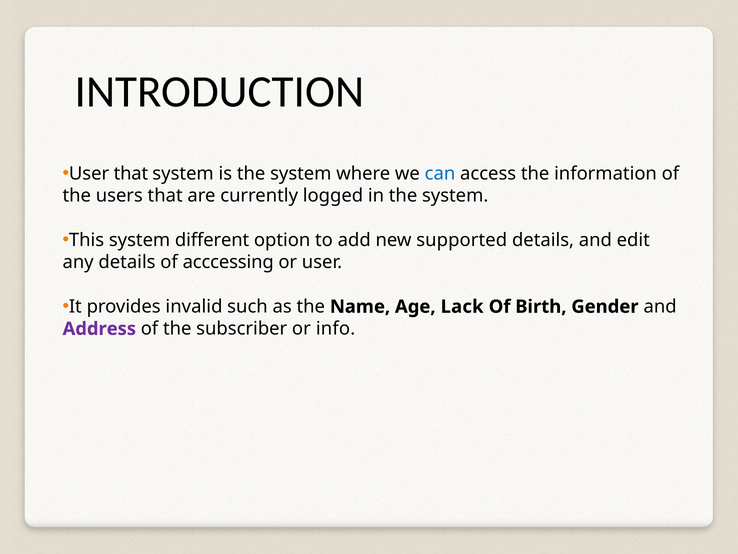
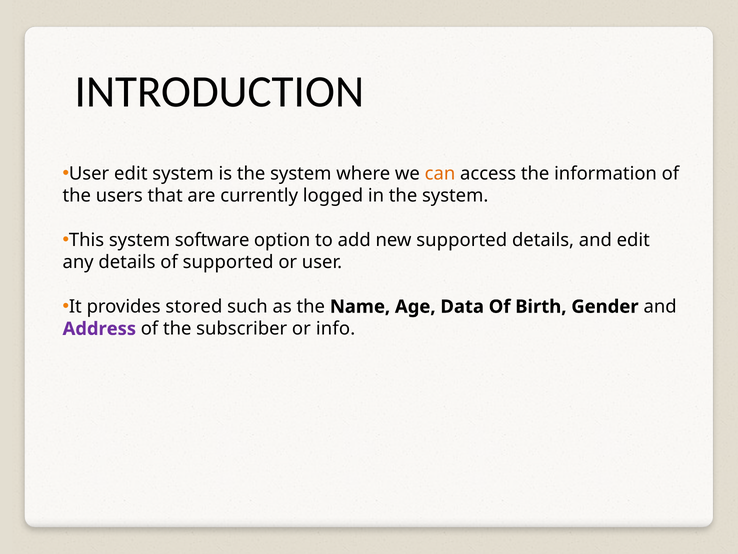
User that: that -> edit
can colour: blue -> orange
different: different -> software
of acccessing: acccessing -> supported
invalid: invalid -> stored
Lack: Lack -> Data
